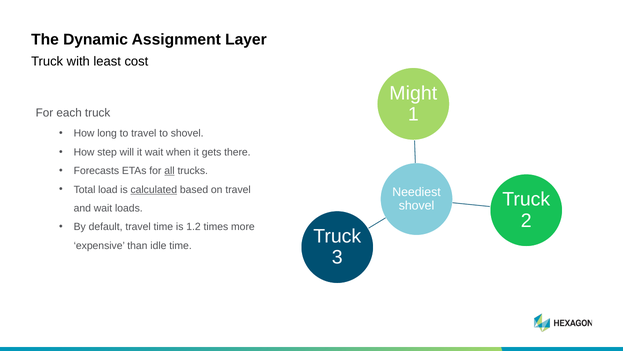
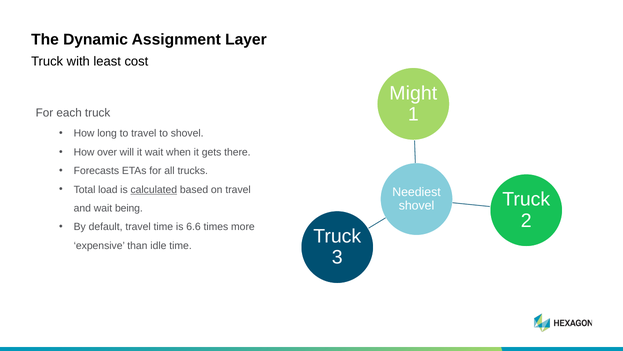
step: step -> over
all underline: present -> none
loads: loads -> being
1.2: 1.2 -> 6.6
